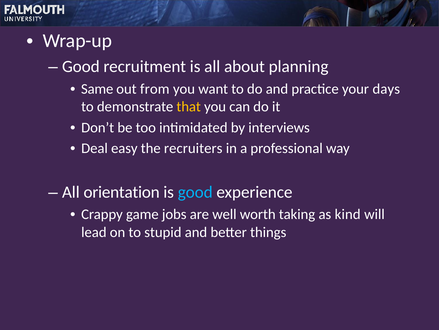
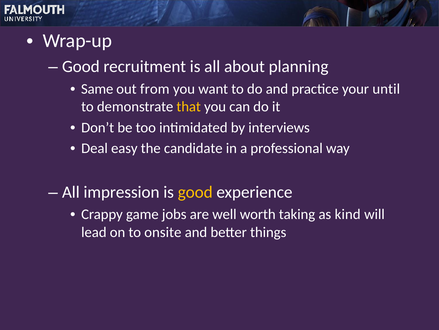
days: days -> until
recruiters: recruiters -> candidate
orientation: orientation -> impression
good at (195, 192) colour: light blue -> yellow
stupid: stupid -> onsite
